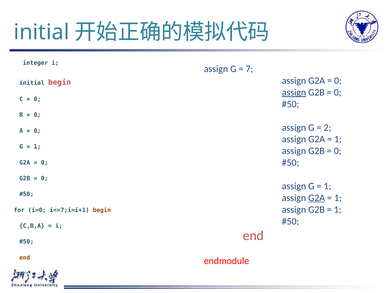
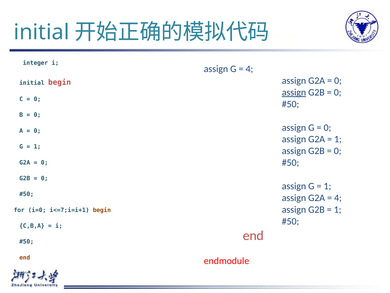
7 at (249, 69): 7 -> 4
2 at (327, 127): 2 -> 0
G2A at (317, 198) underline: present -> none
1 at (338, 198): 1 -> 4
